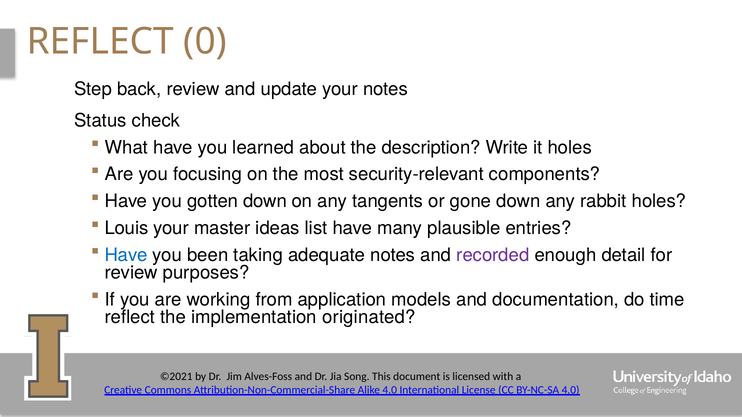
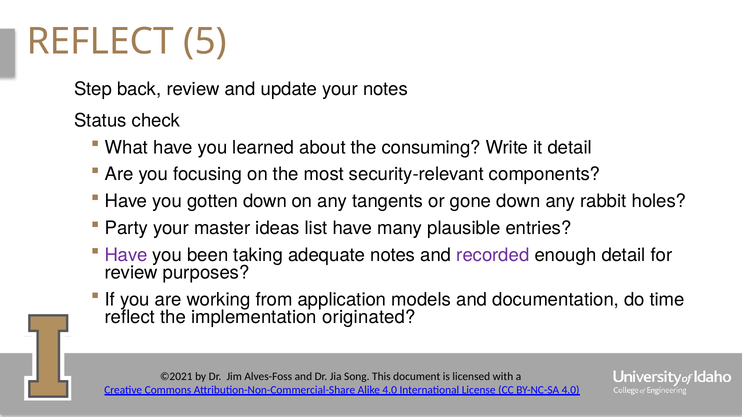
0: 0 -> 5
description: description -> consuming
it holes: holes -> detail
Louis: Louis -> Party
Have at (126, 255) colour: blue -> purple
